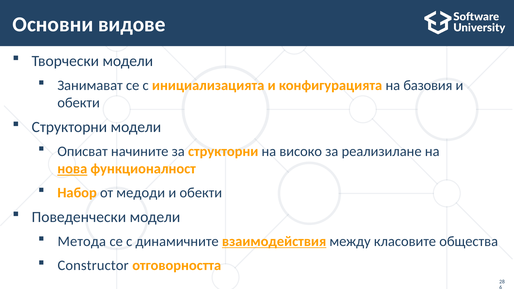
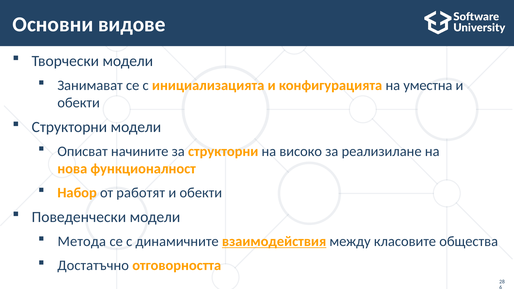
базовия: базовия -> уместна
нова underline: present -> none
медоди: медоди -> работят
Constructor: Constructor -> Достатъчно
